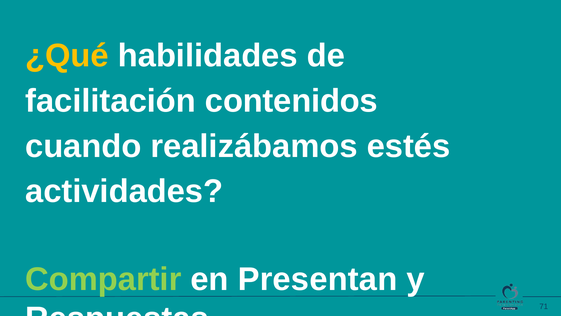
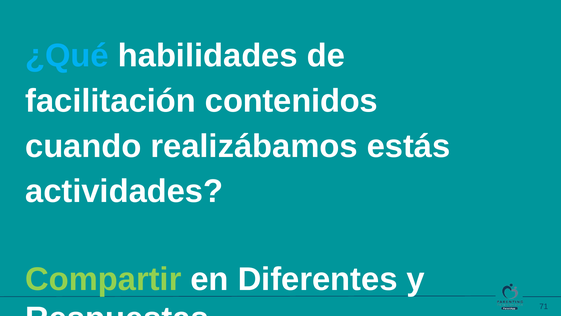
¿Qué colour: yellow -> light blue
estés: estés -> estás
Presentan: Presentan -> Diferentes
